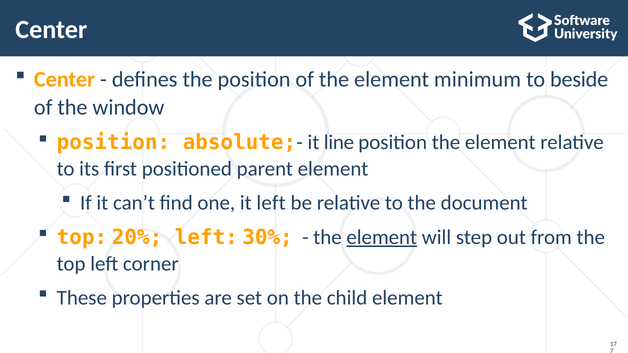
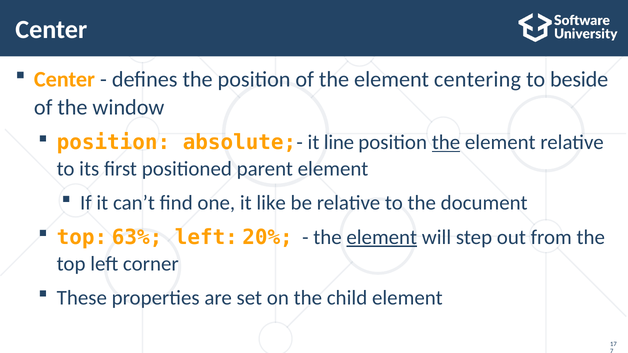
minimum: minimum -> centering
the at (446, 143) underline: none -> present
it left: left -> like
20%: 20% -> 63%
30%: 30% -> 20%
